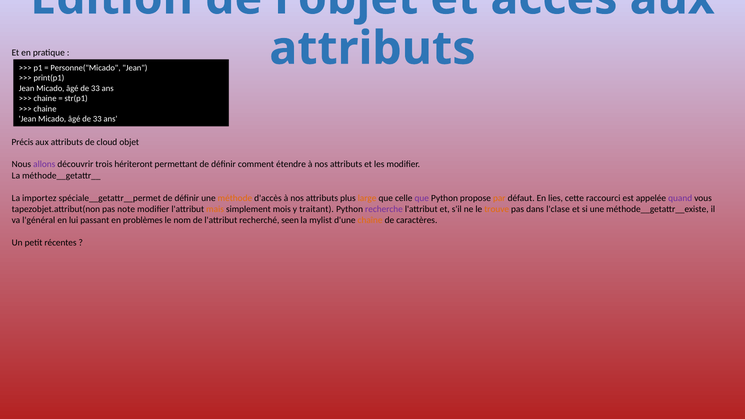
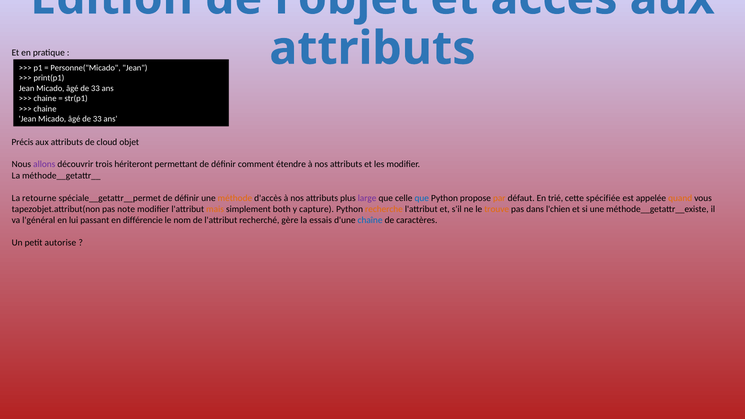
importez: importez -> retourne
large colour: orange -> purple
que at (422, 198) colour: purple -> blue
lies: lies -> trié
raccourci: raccourci -> spécifiée
quand colour: purple -> orange
mois: mois -> both
traitant: traitant -> capture
recherche colour: purple -> orange
l'clase: l'clase -> l'chien
problèmes: problèmes -> différencie
seen: seen -> gère
mylist: mylist -> essais
chaîne colour: orange -> blue
récentes: récentes -> autorise
